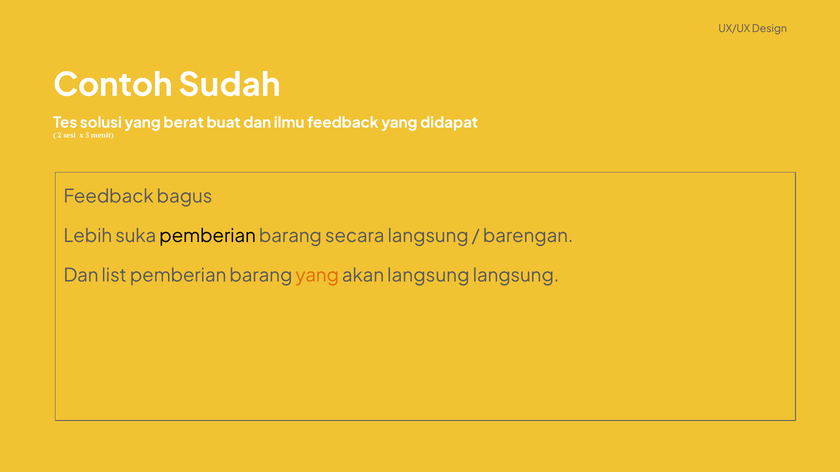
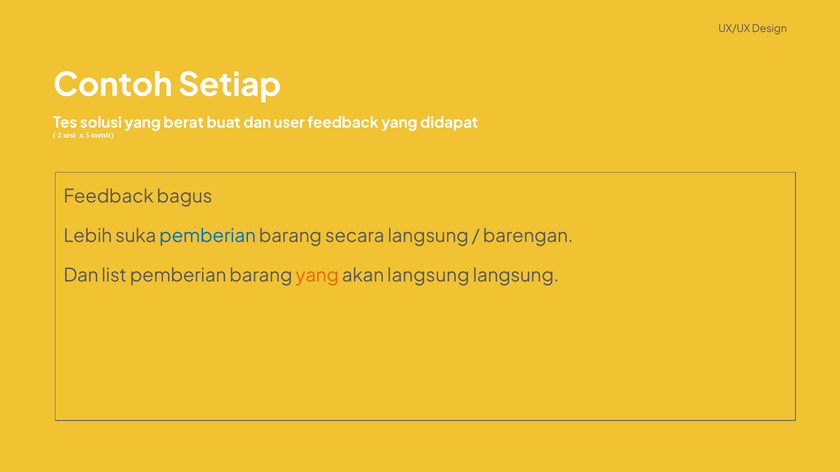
Sudah: Sudah -> Setiap
ilmu: ilmu -> user
pemberian at (208, 236) colour: black -> blue
